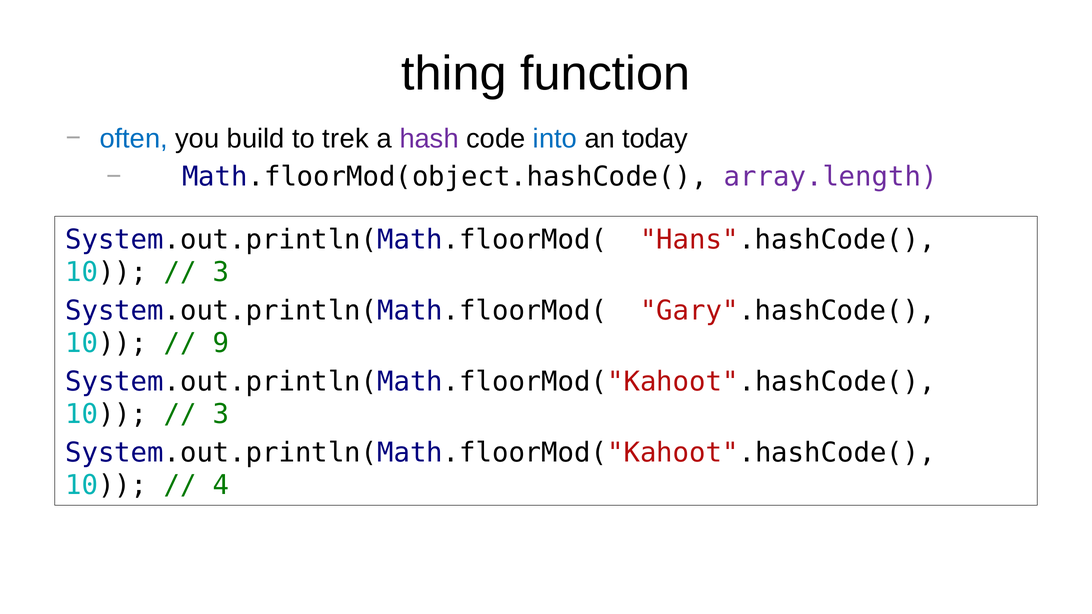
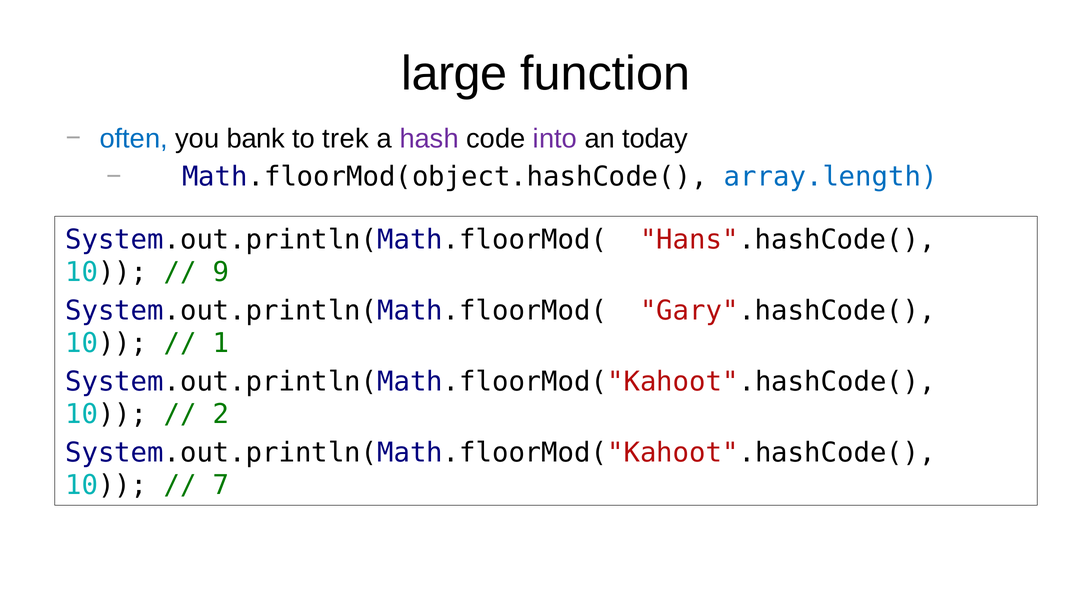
thing: thing -> large
build: build -> bank
into colour: blue -> purple
array.length colour: purple -> blue
3 at (221, 273): 3 -> 9
9: 9 -> 1
3 at (221, 415): 3 -> 2
4: 4 -> 7
